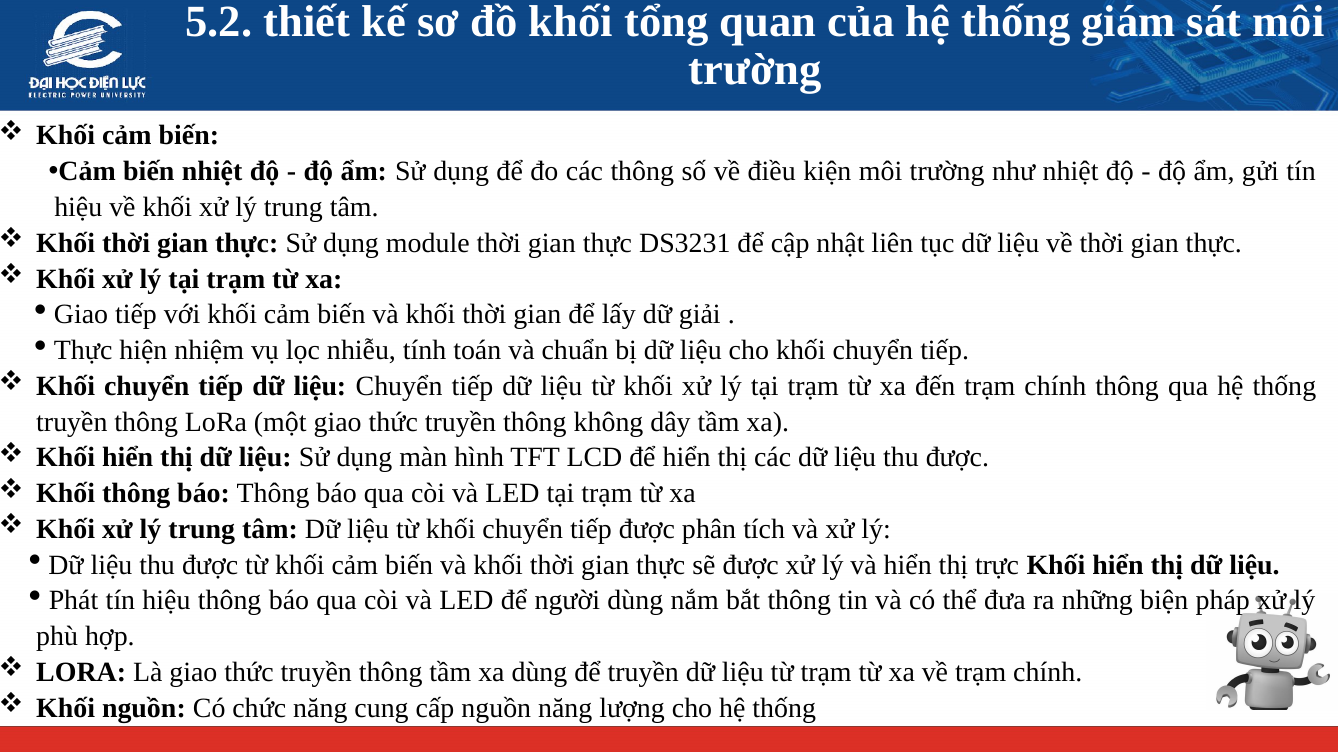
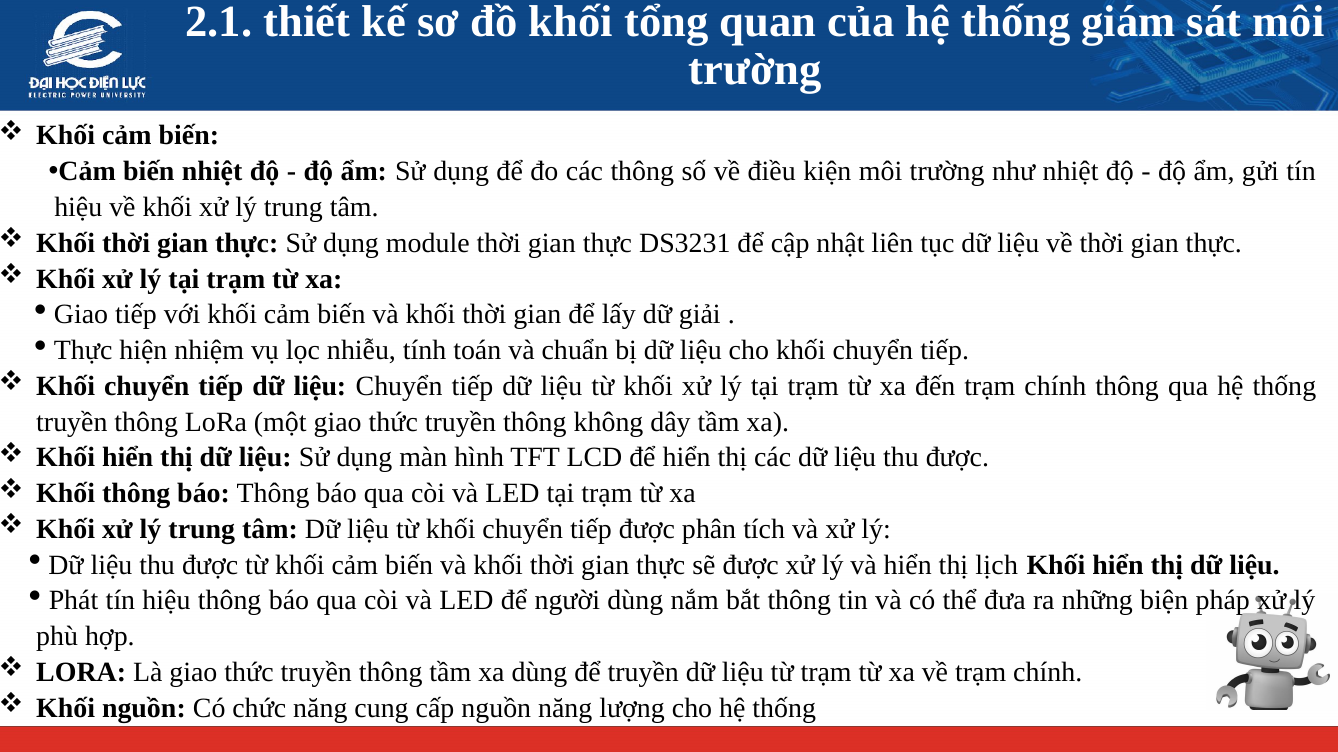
5.2: 5.2 -> 2.1
trực: trực -> lịch
